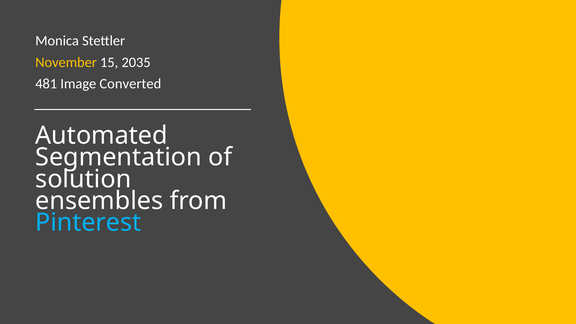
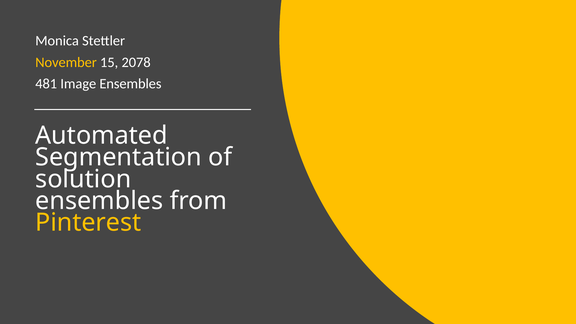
2035: 2035 -> 2078
Image Converted: Converted -> Ensembles
Pinterest colour: light blue -> yellow
